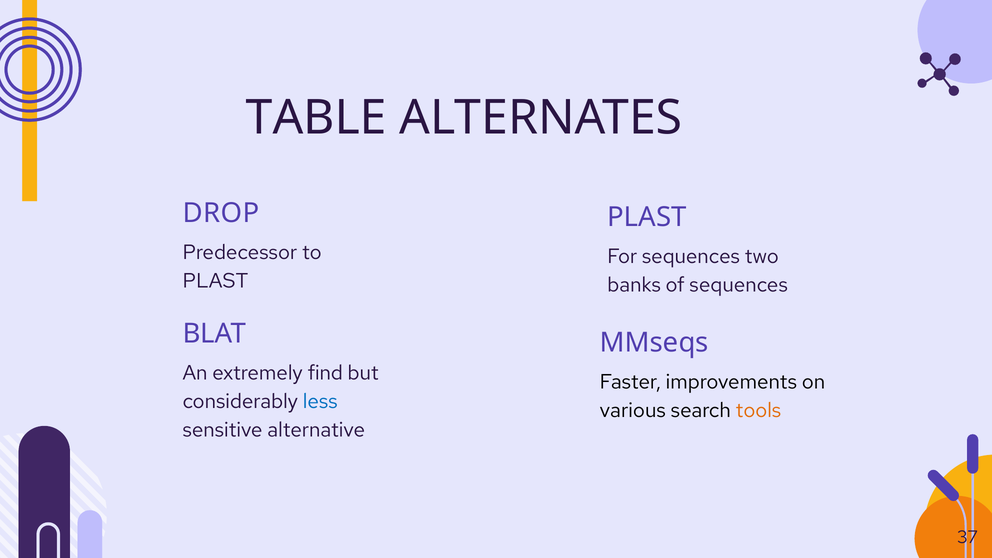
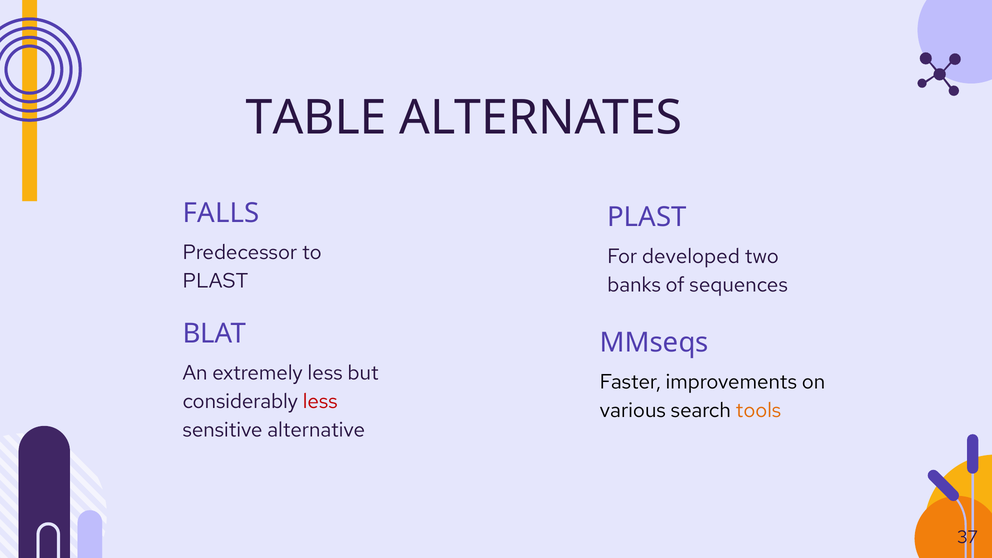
DROP: DROP -> FALLS
For sequences: sequences -> developed
extremely find: find -> less
less at (320, 401) colour: blue -> red
